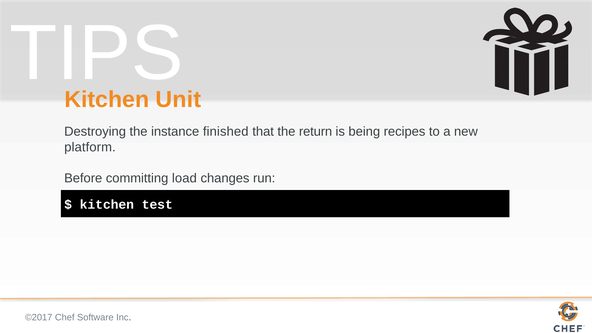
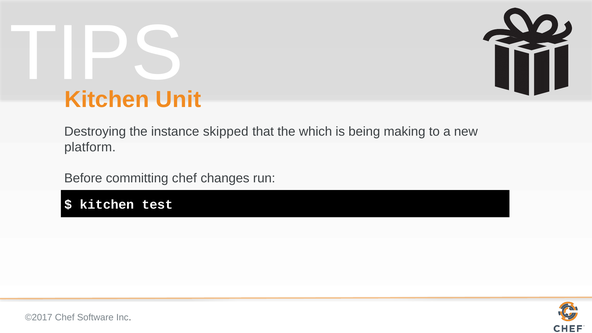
finished: finished -> skipped
return: return -> which
recipes: recipes -> making
committing load: load -> chef
